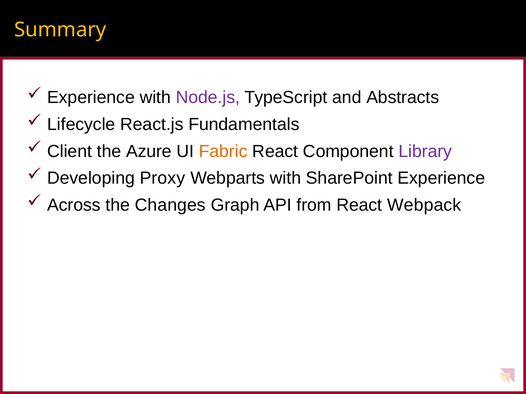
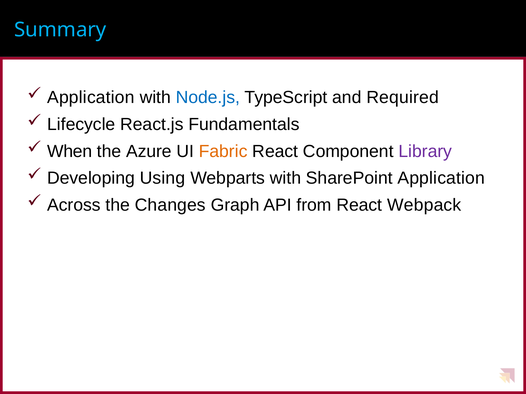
Summary colour: yellow -> light blue
Experience at (91, 98): Experience -> Application
Node.js colour: purple -> blue
Abstracts: Abstracts -> Required
Client: Client -> When
Proxy: Proxy -> Using
SharePoint Experience: Experience -> Application
